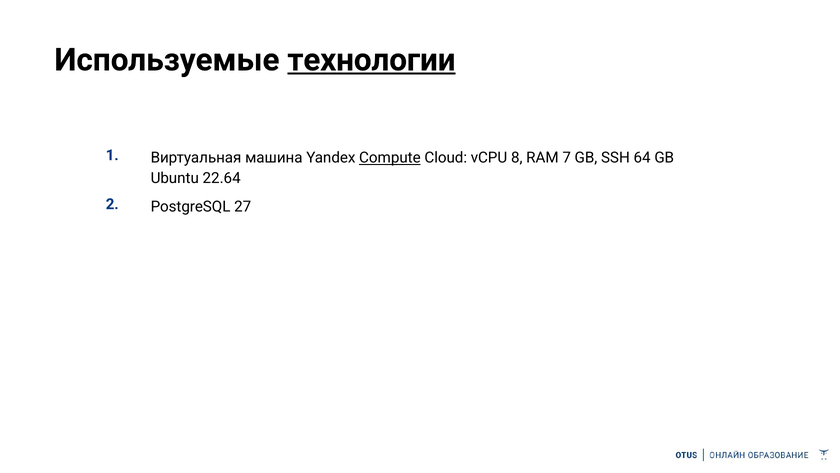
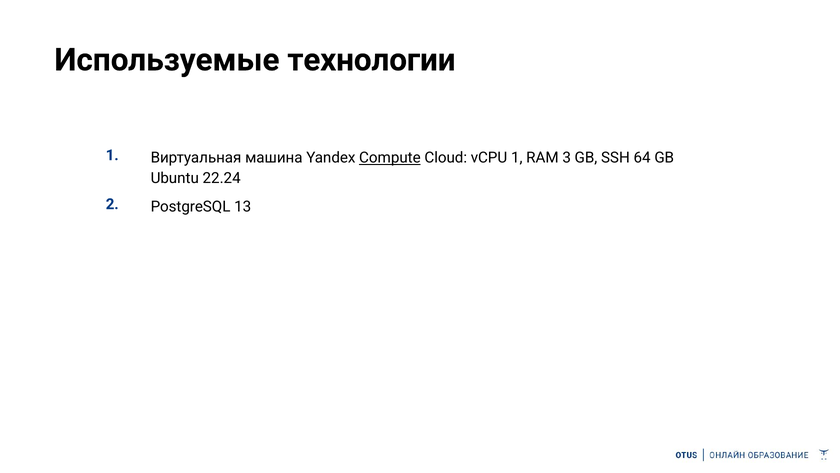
технологии underline: present -> none
vCPU 8: 8 -> 1
7: 7 -> 3
22.64: 22.64 -> 22.24
27: 27 -> 13
